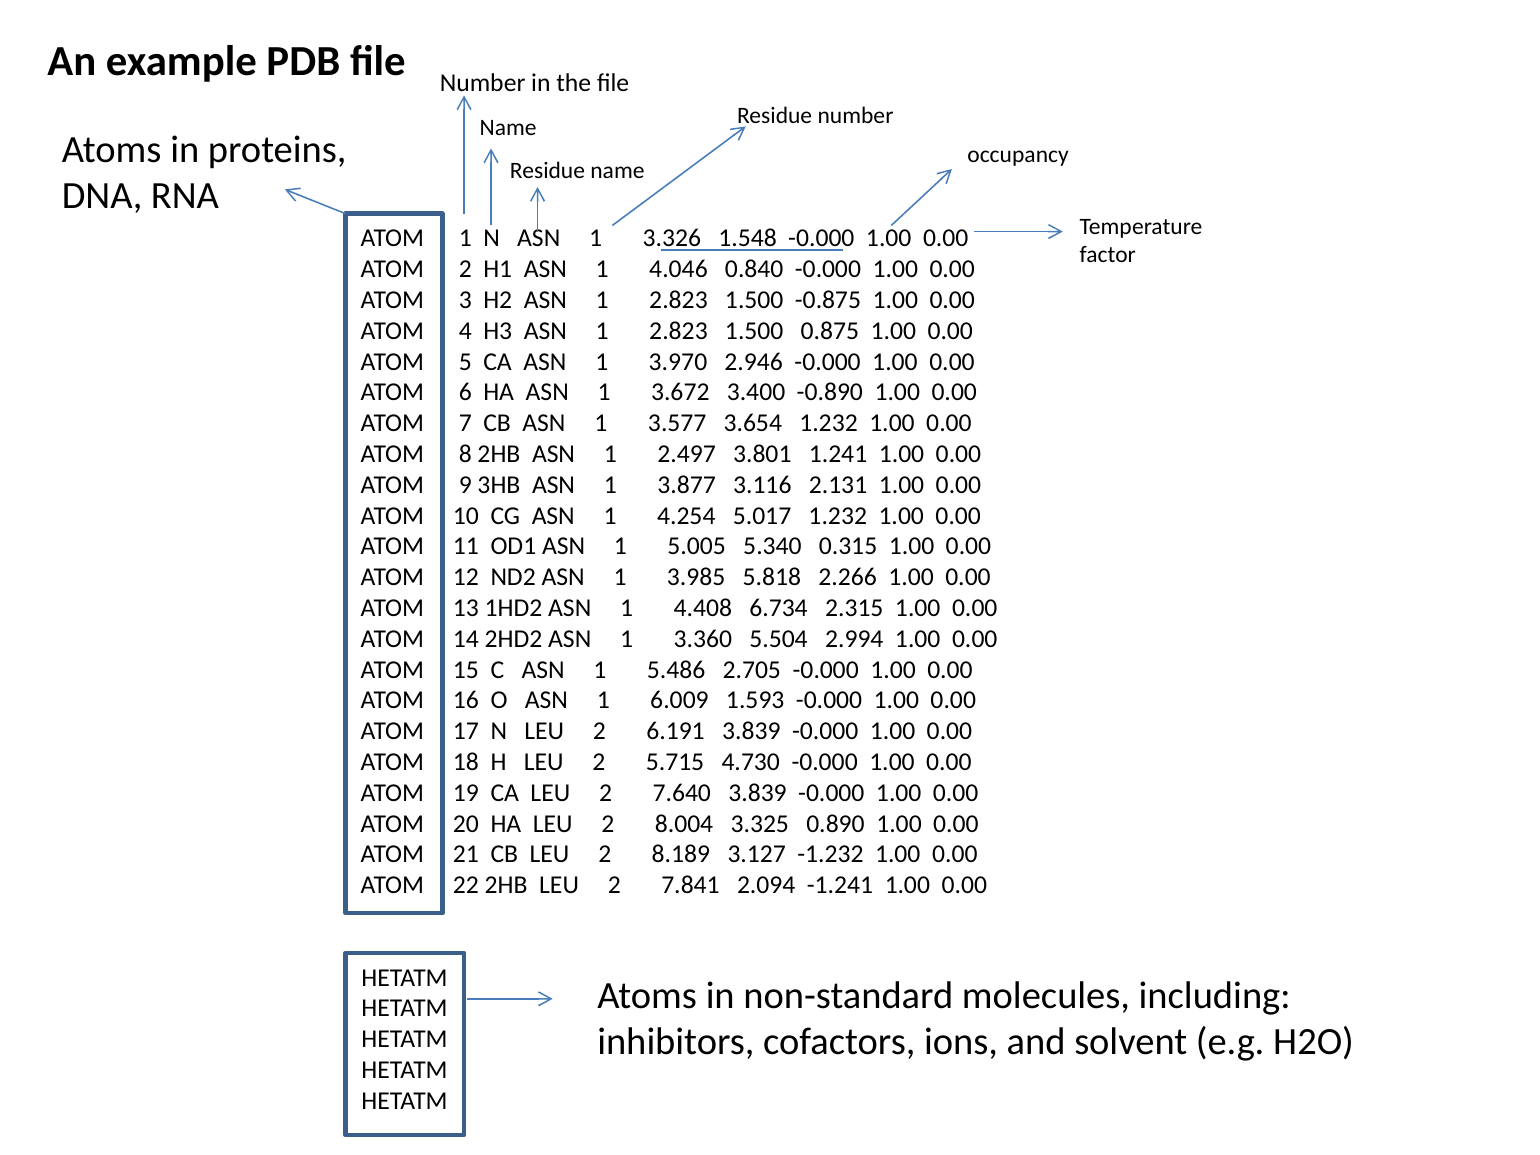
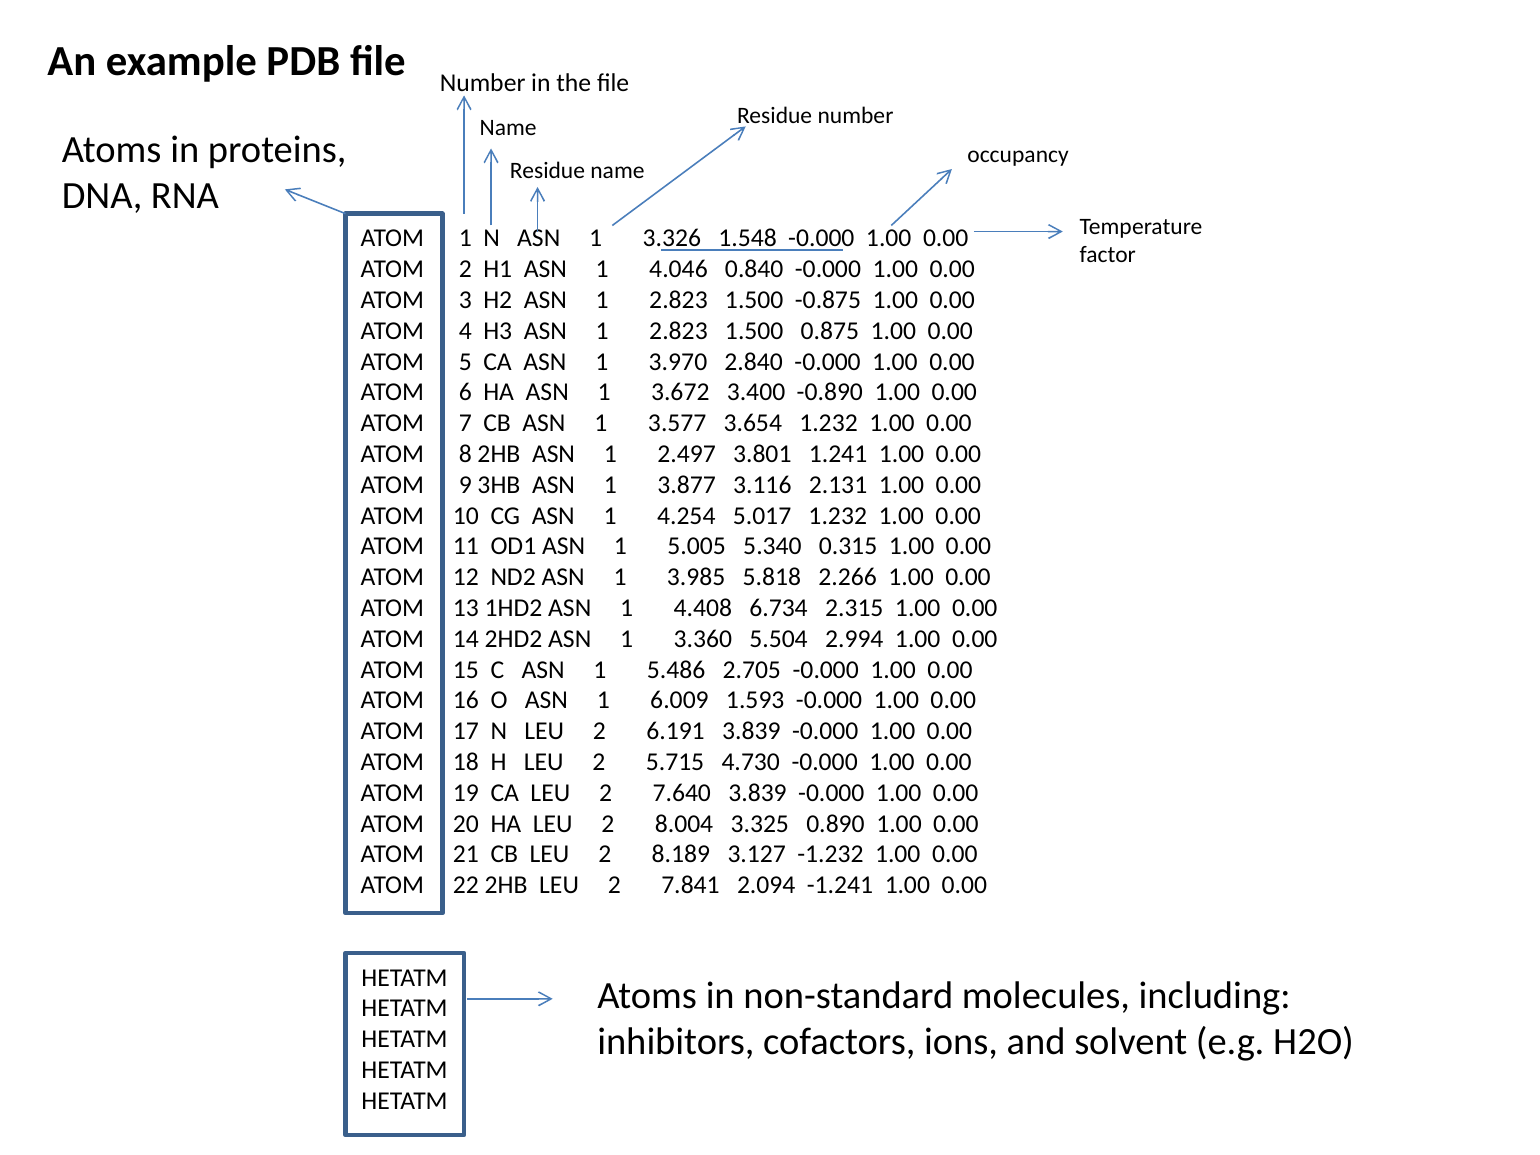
2.946: 2.946 -> 2.840
